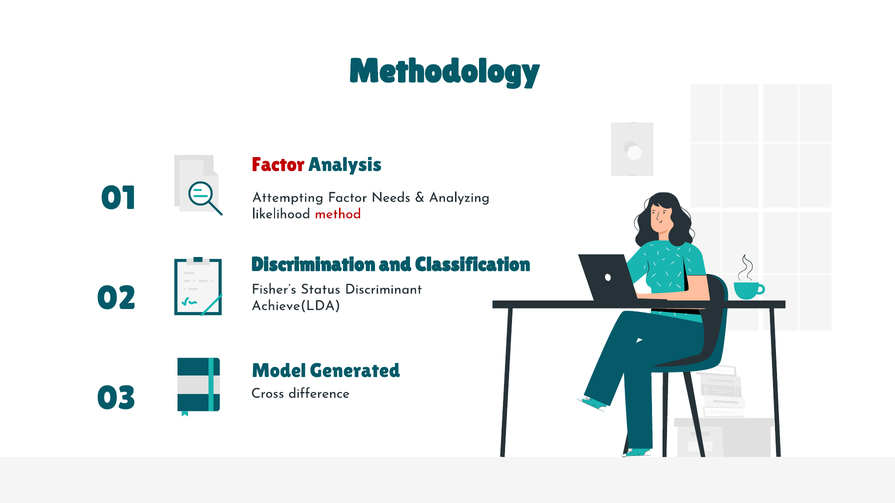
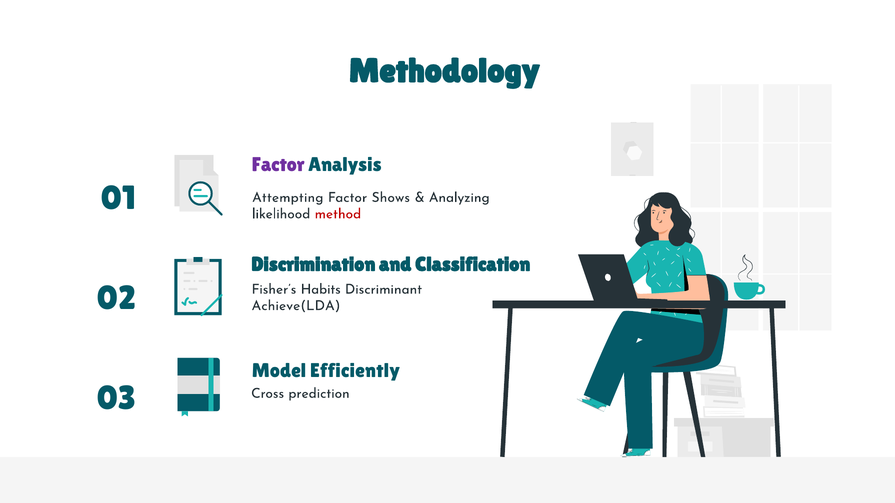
Factor at (278, 165) colour: red -> purple
Needs: Needs -> Shows
Status: Status -> Habits
Generated: Generated -> Efficiently
difference: difference -> prediction
